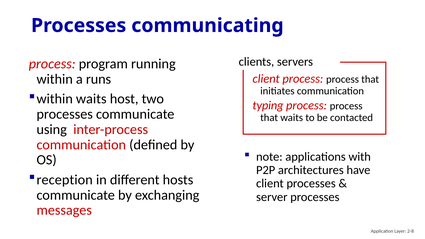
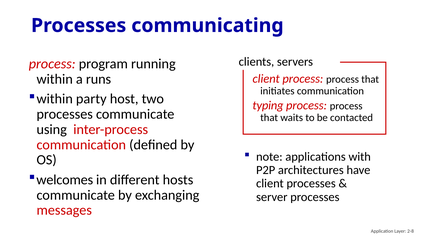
within waits: waits -> party
reception: reception -> welcomes
